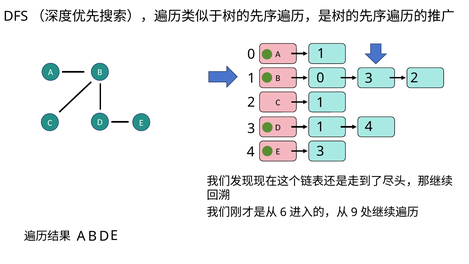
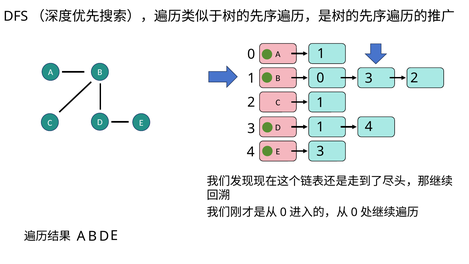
6 at (283, 212): 6 -> 0
9 at (354, 212): 9 -> 0
